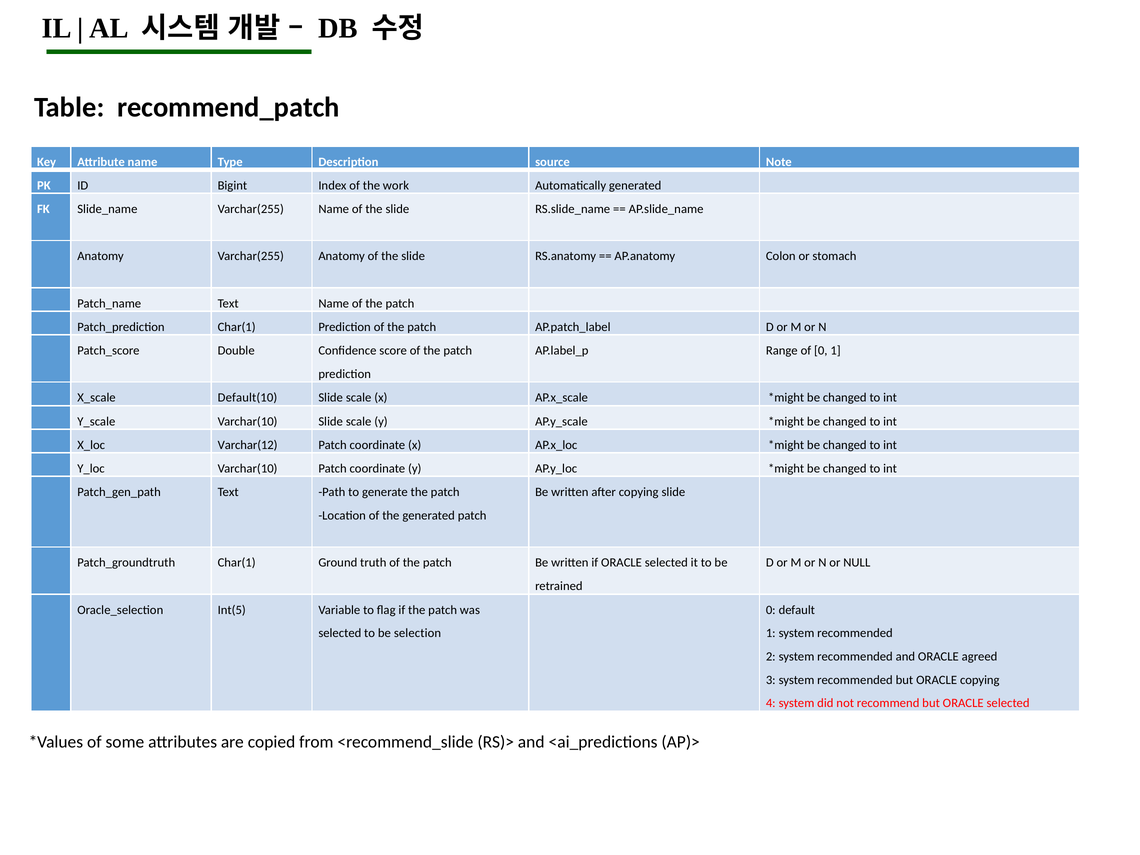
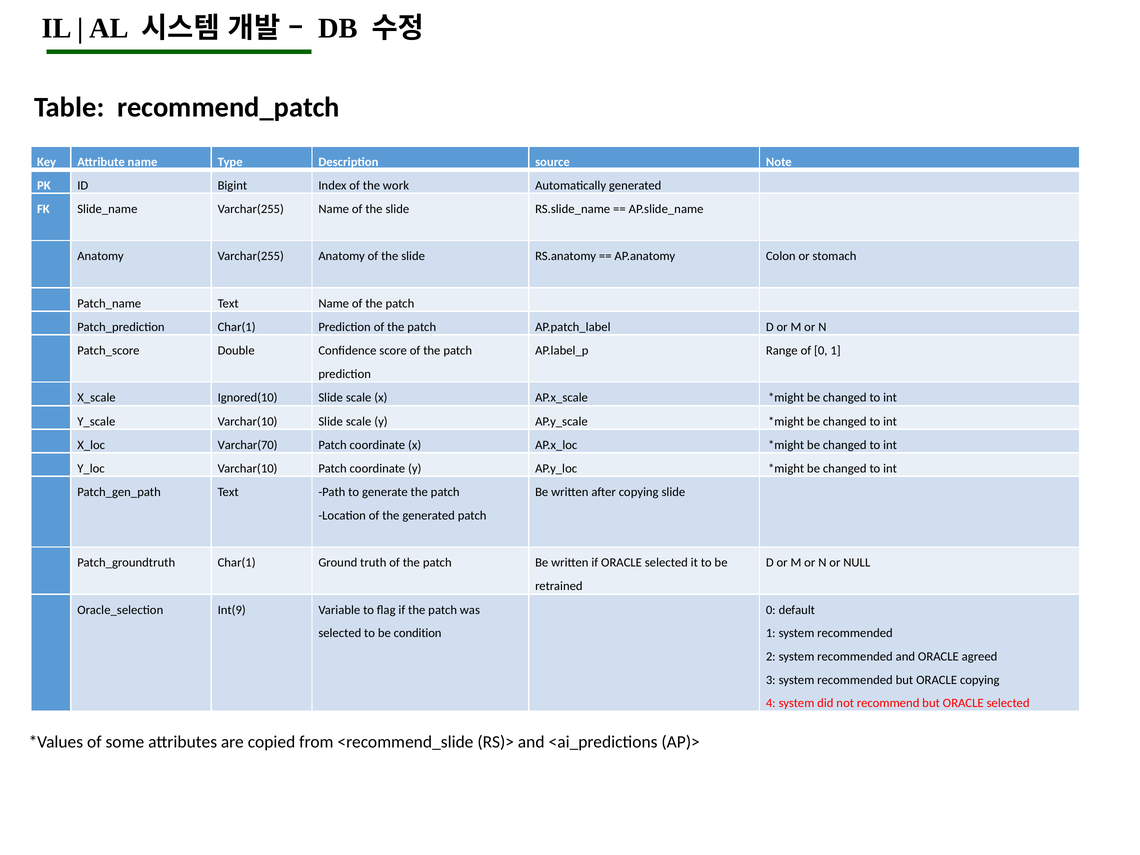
Default(10: Default(10 -> Ignored(10
Varchar(12: Varchar(12 -> Varchar(70
Int(5: Int(5 -> Int(9
selection: selection -> condition
